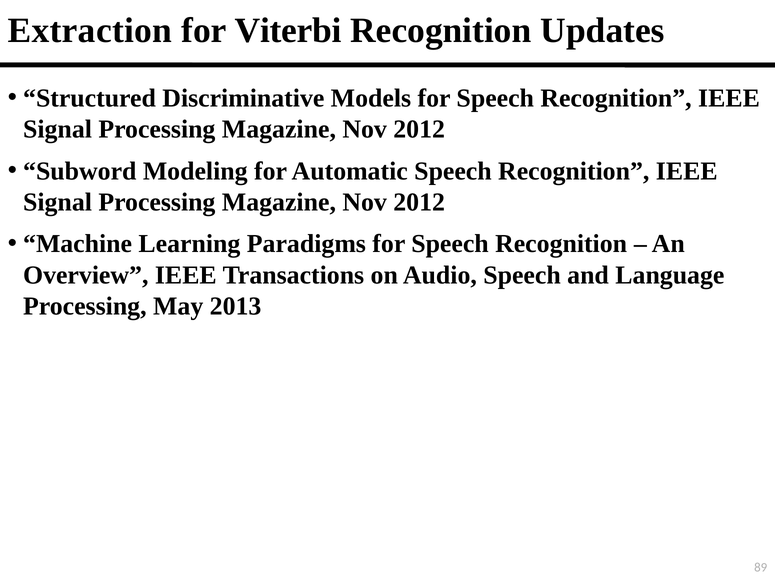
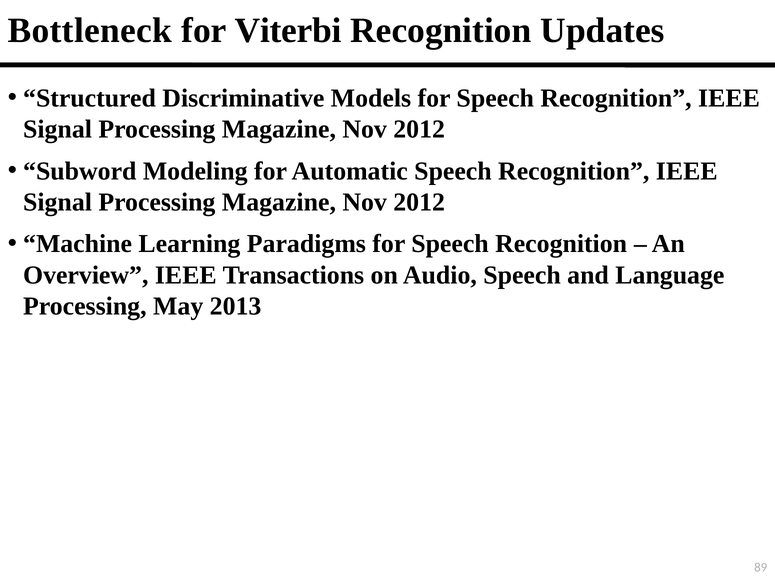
Extraction: Extraction -> Bottleneck
